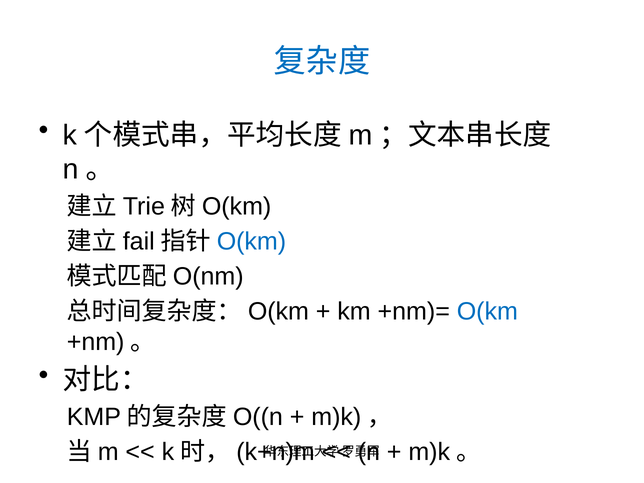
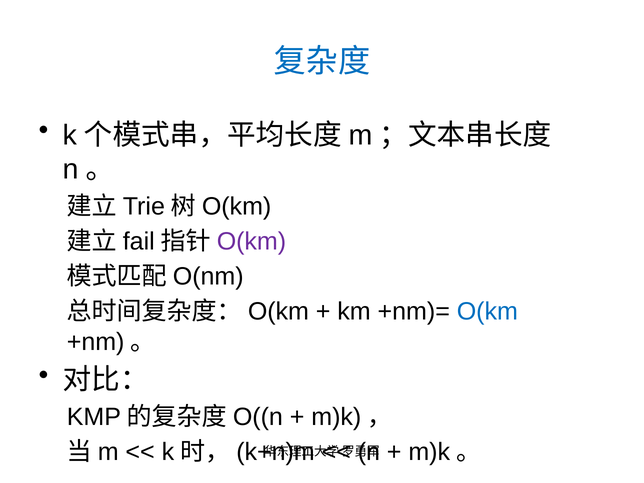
O(km at (251, 242) colour: blue -> purple
